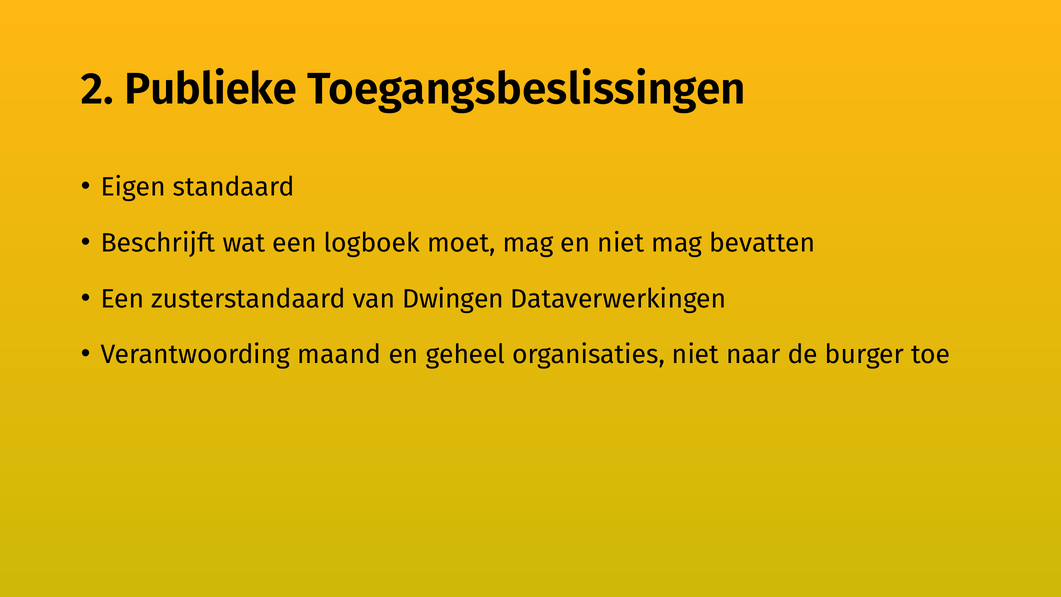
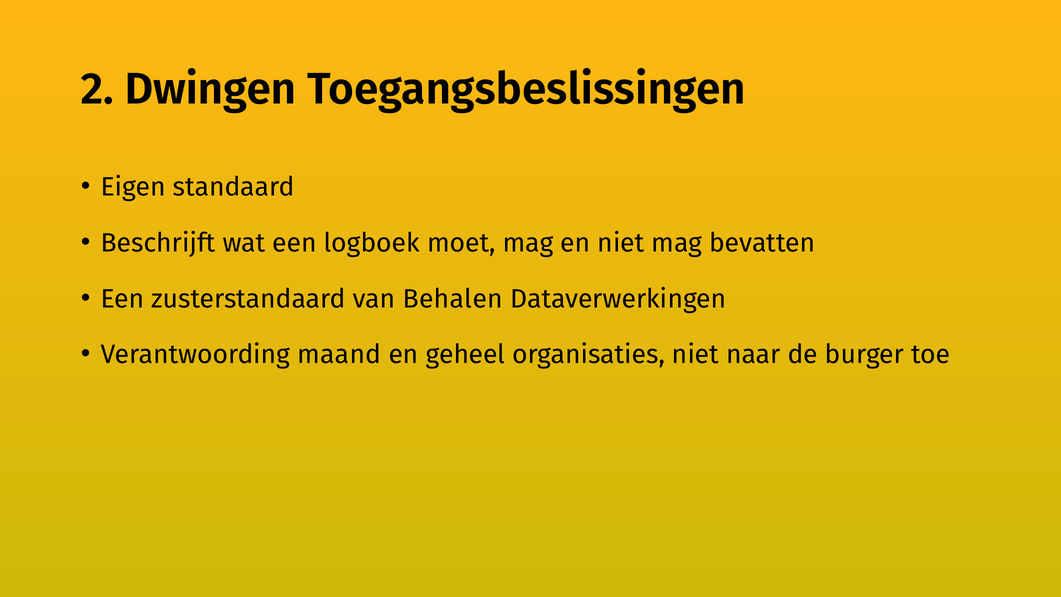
Publieke: Publieke -> Dwingen
Dwingen: Dwingen -> Behalen
